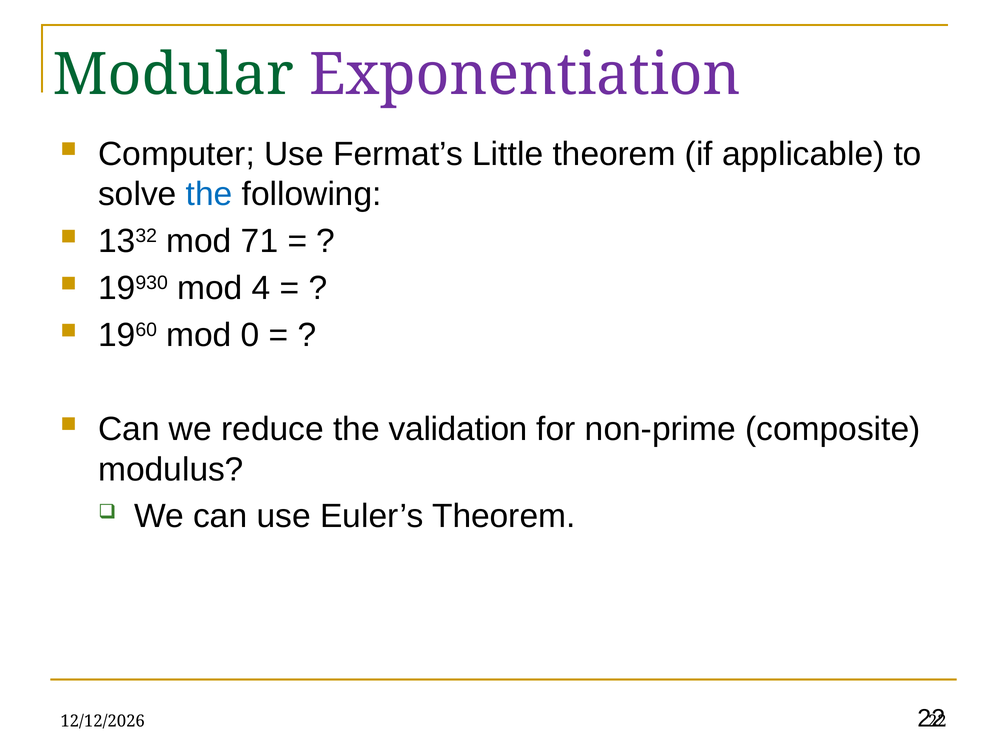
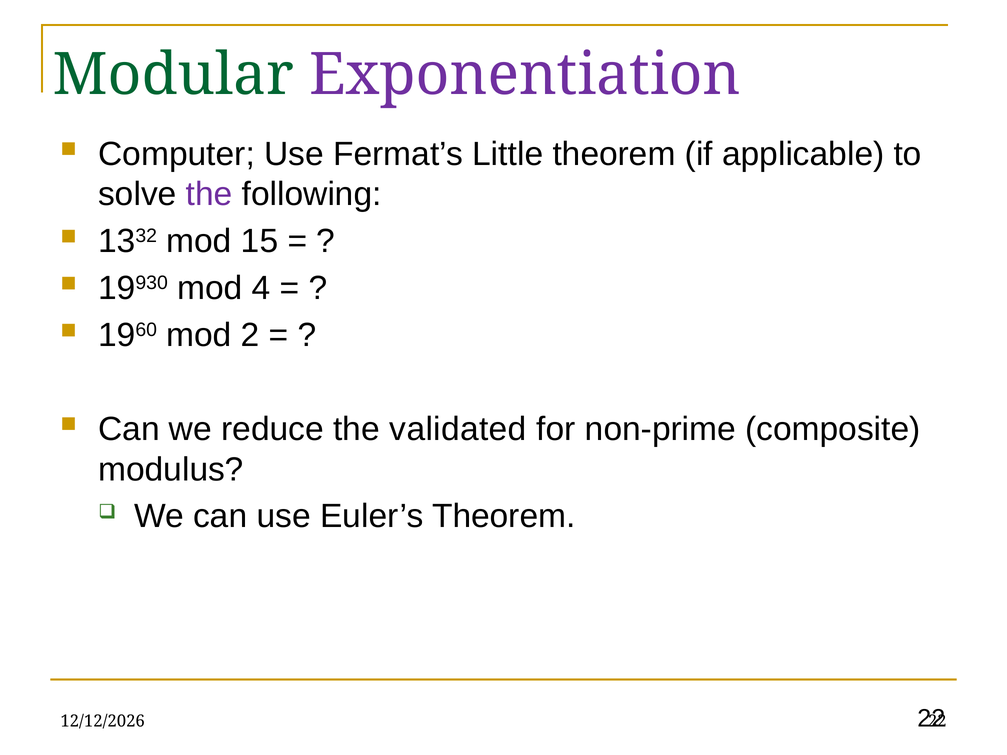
the at (209, 194) colour: blue -> purple
71: 71 -> 15
0: 0 -> 2
validation: validation -> validated
